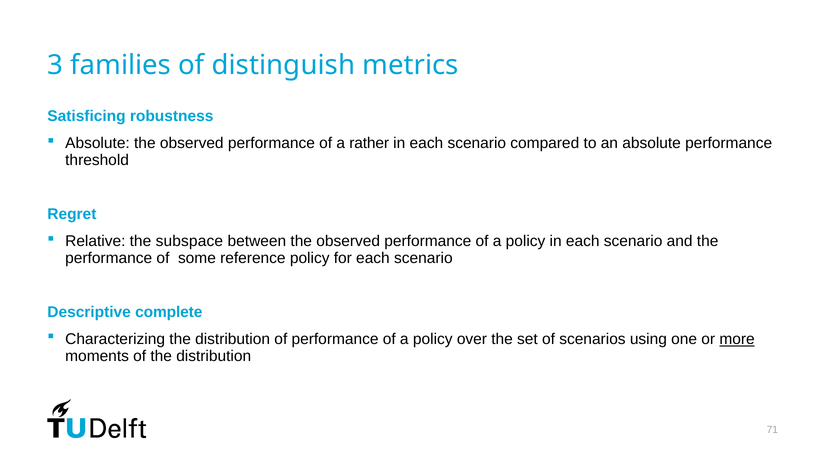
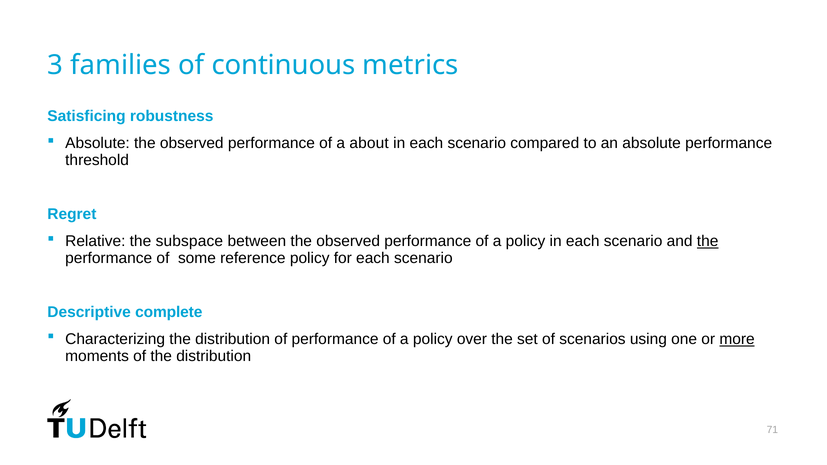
distinguish: distinguish -> continuous
rather: rather -> about
the at (708, 241) underline: none -> present
